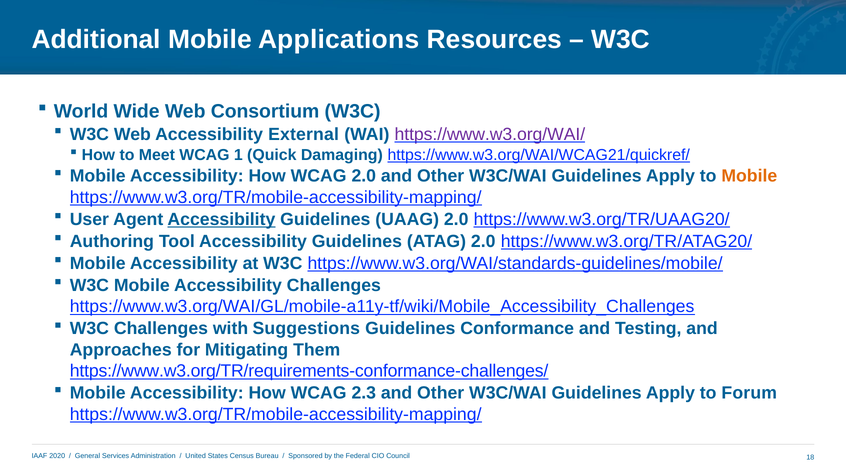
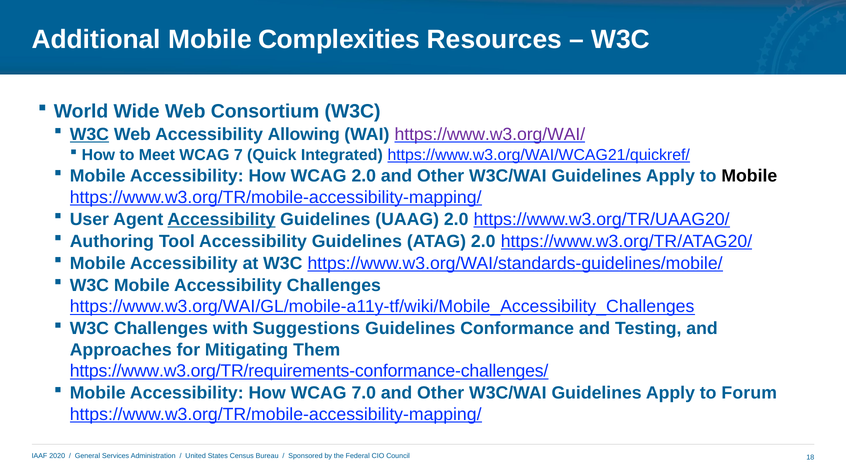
Applications: Applications -> Complexities
W3C at (89, 134) underline: none -> present
External: External -> Allowing
1: 1 -> 7
Damaging: Damaging -> Integrated
Mobile at (749, 176) colour: orange -> black
2.3: 2.3 -> 7.0
